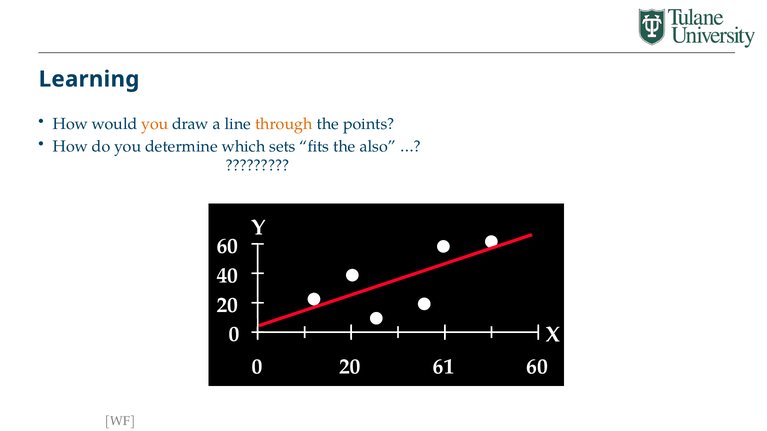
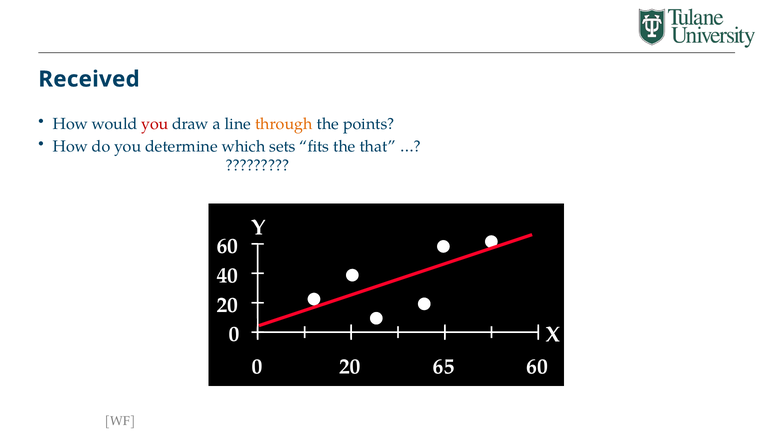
Learning: Learning -> Received
you at (155, 124) colour: orange -> red
also: also -> that
61: 61 -> 65
